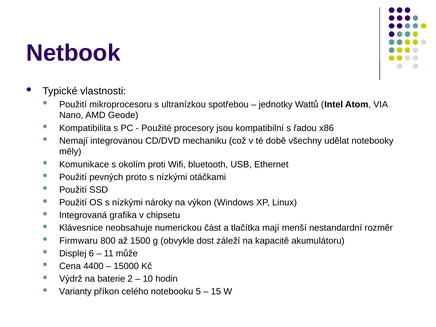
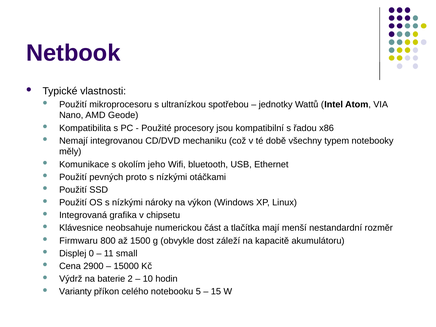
udělat: udělat -> typem
proti: proti -> jeho
6: 6 -> 0
může: může -> small
4400: 4400 -> 2900
